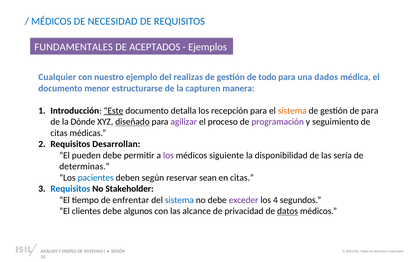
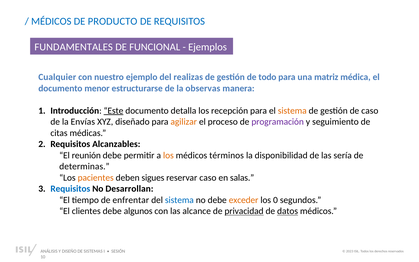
NECESIDAD: NECESIDAD -> PRODUCTO
ACEPTADOS: ACEPTADOS -> FUNCIONAL
dados: dados -> matriz
capturen: capturen -> observas
de para: para -> caso
Dónde: Dónde -> Envías
diseñado underline: present -> none
agilizar colour: purple -> orange
Desarrollan: Desarrollan -> Alcanzables
pueden: pueden -> reunión
los at (168, 155) colour: purple -> orange
siguiente: siguiente -> términos
pacientes colour: blue -> orange
según: según -> sigues
reservar sean: sean -> caso
en citas: citas -> salas
Stakeholder: Stakeholder -> Desarrollan
exceder colour: purple -> orange
4: 4 -> 0
privacidad underline: none -> present
